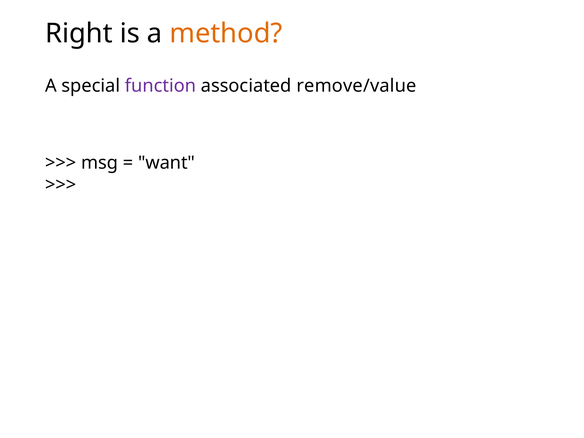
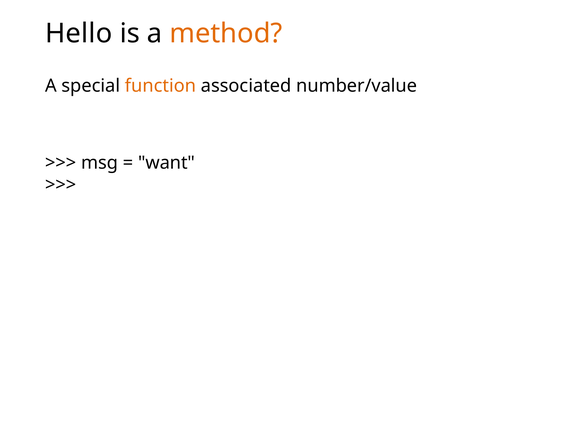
Right: Right -> Hello
function colour: purple -> orange
remove/value: remove/value -> number/value
